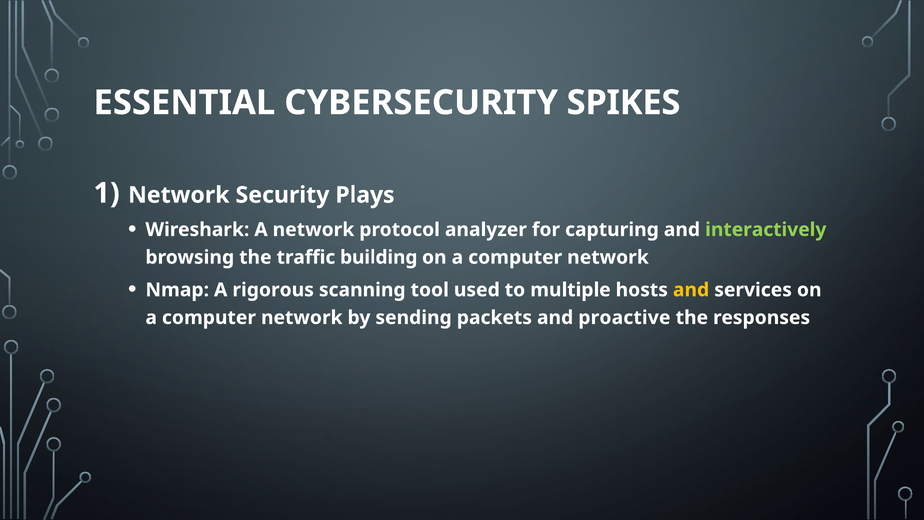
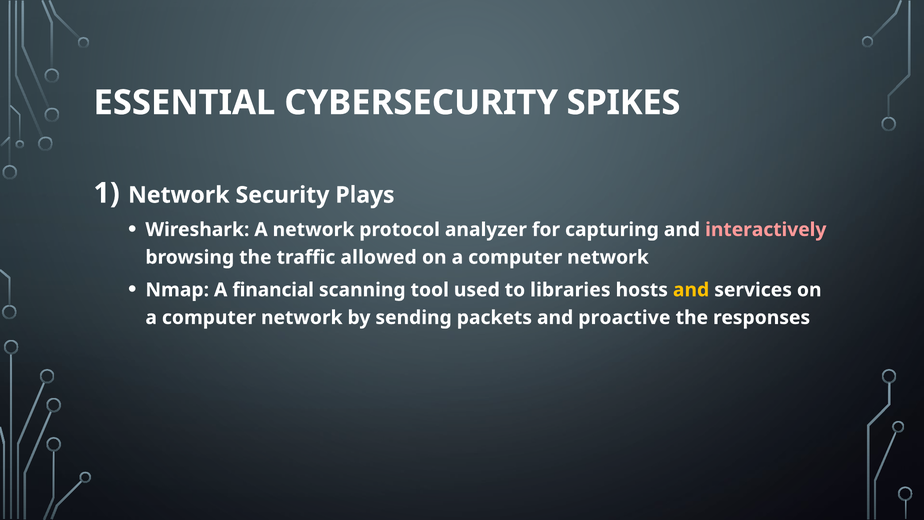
interactively colour: light green -> pink
building: building -> allowed
rigorous: rigorous -> financial
multiple: multiple -> libraries
